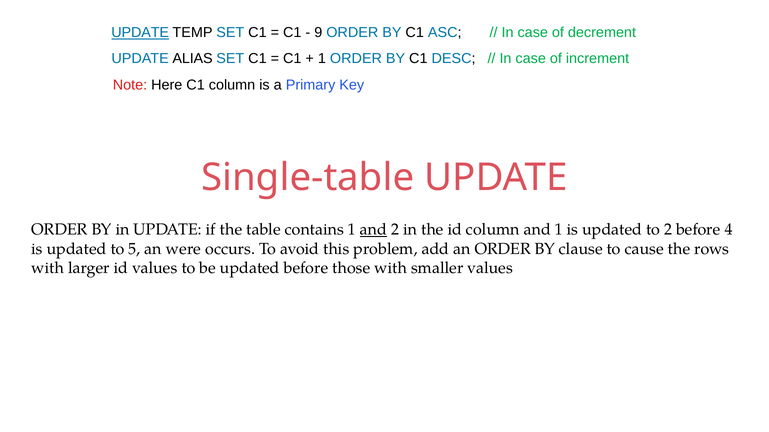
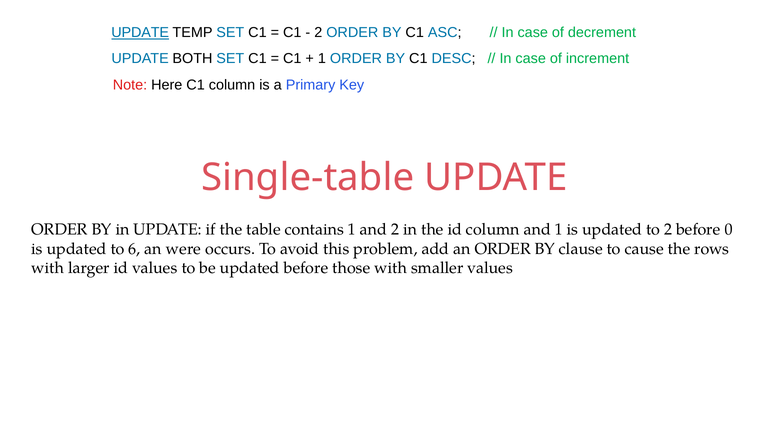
9 at (318, 33): 9 -> 2
ALIAS: ALIAS -> BOTH
and at (374, 230) underline: present -> none
4: 4 -> 0
5: 5 -> 6
